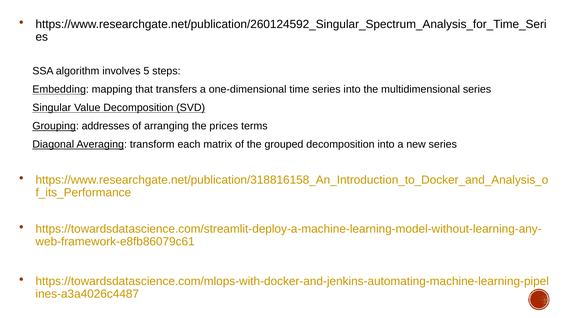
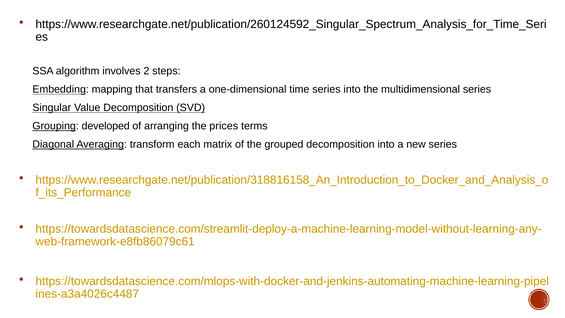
5: 5 -> 2
addresses: addresses -> developed
